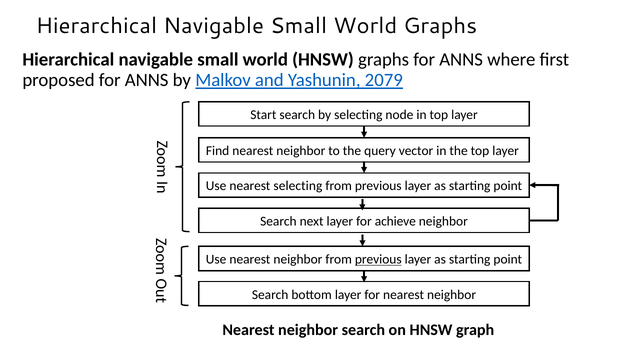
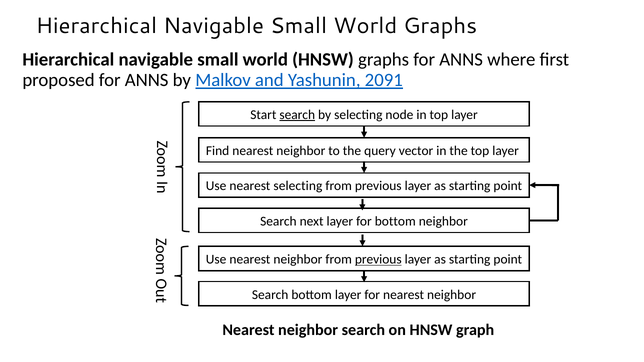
2079: 2079 -> 2091
search at (297, 115) underline: none -> present
for achieve: achieve -> bottom
